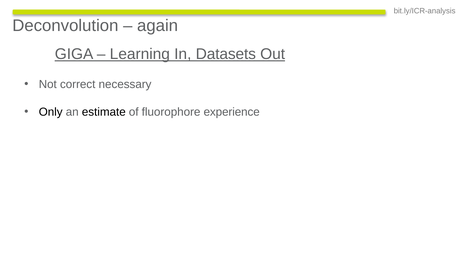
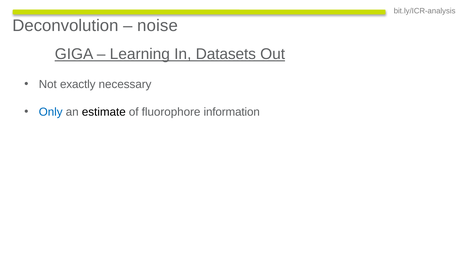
again: again -> noise
correct: correct -> exactly
Only colour: black -> blue
experience: experience -> information
